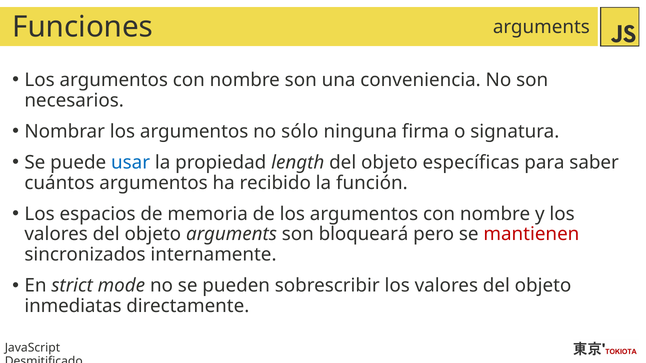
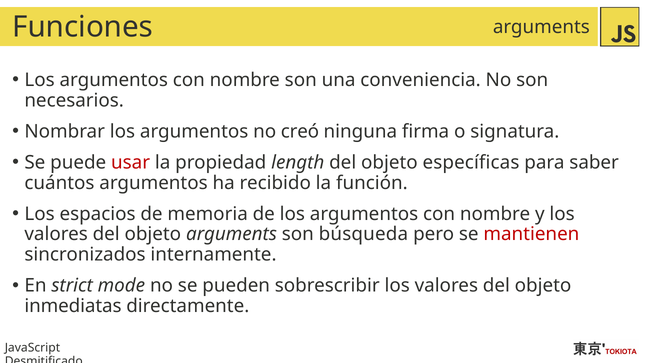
sólo: sólo -> creó
usar colour: blue -> red
bloqueará: bloqueará -> búsqueda
